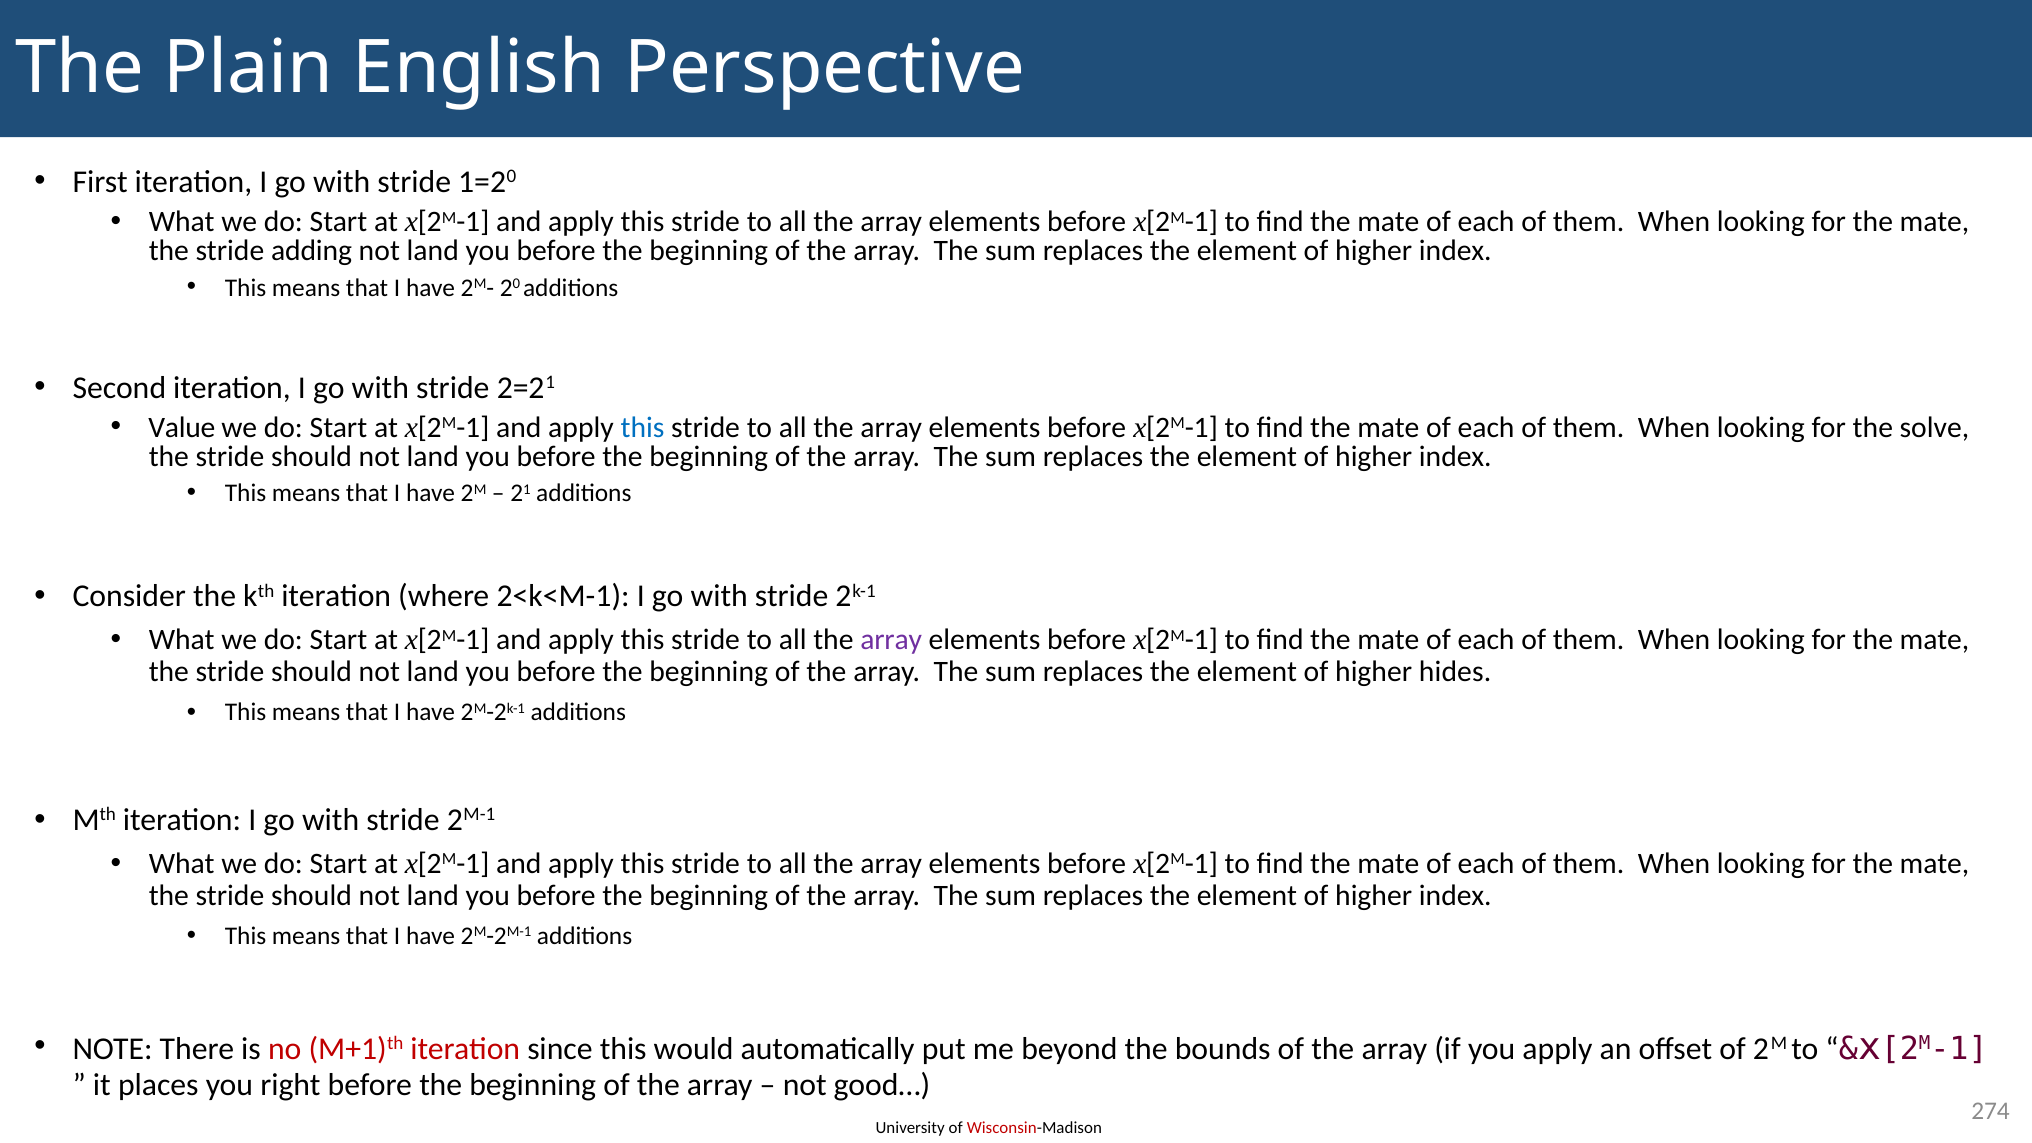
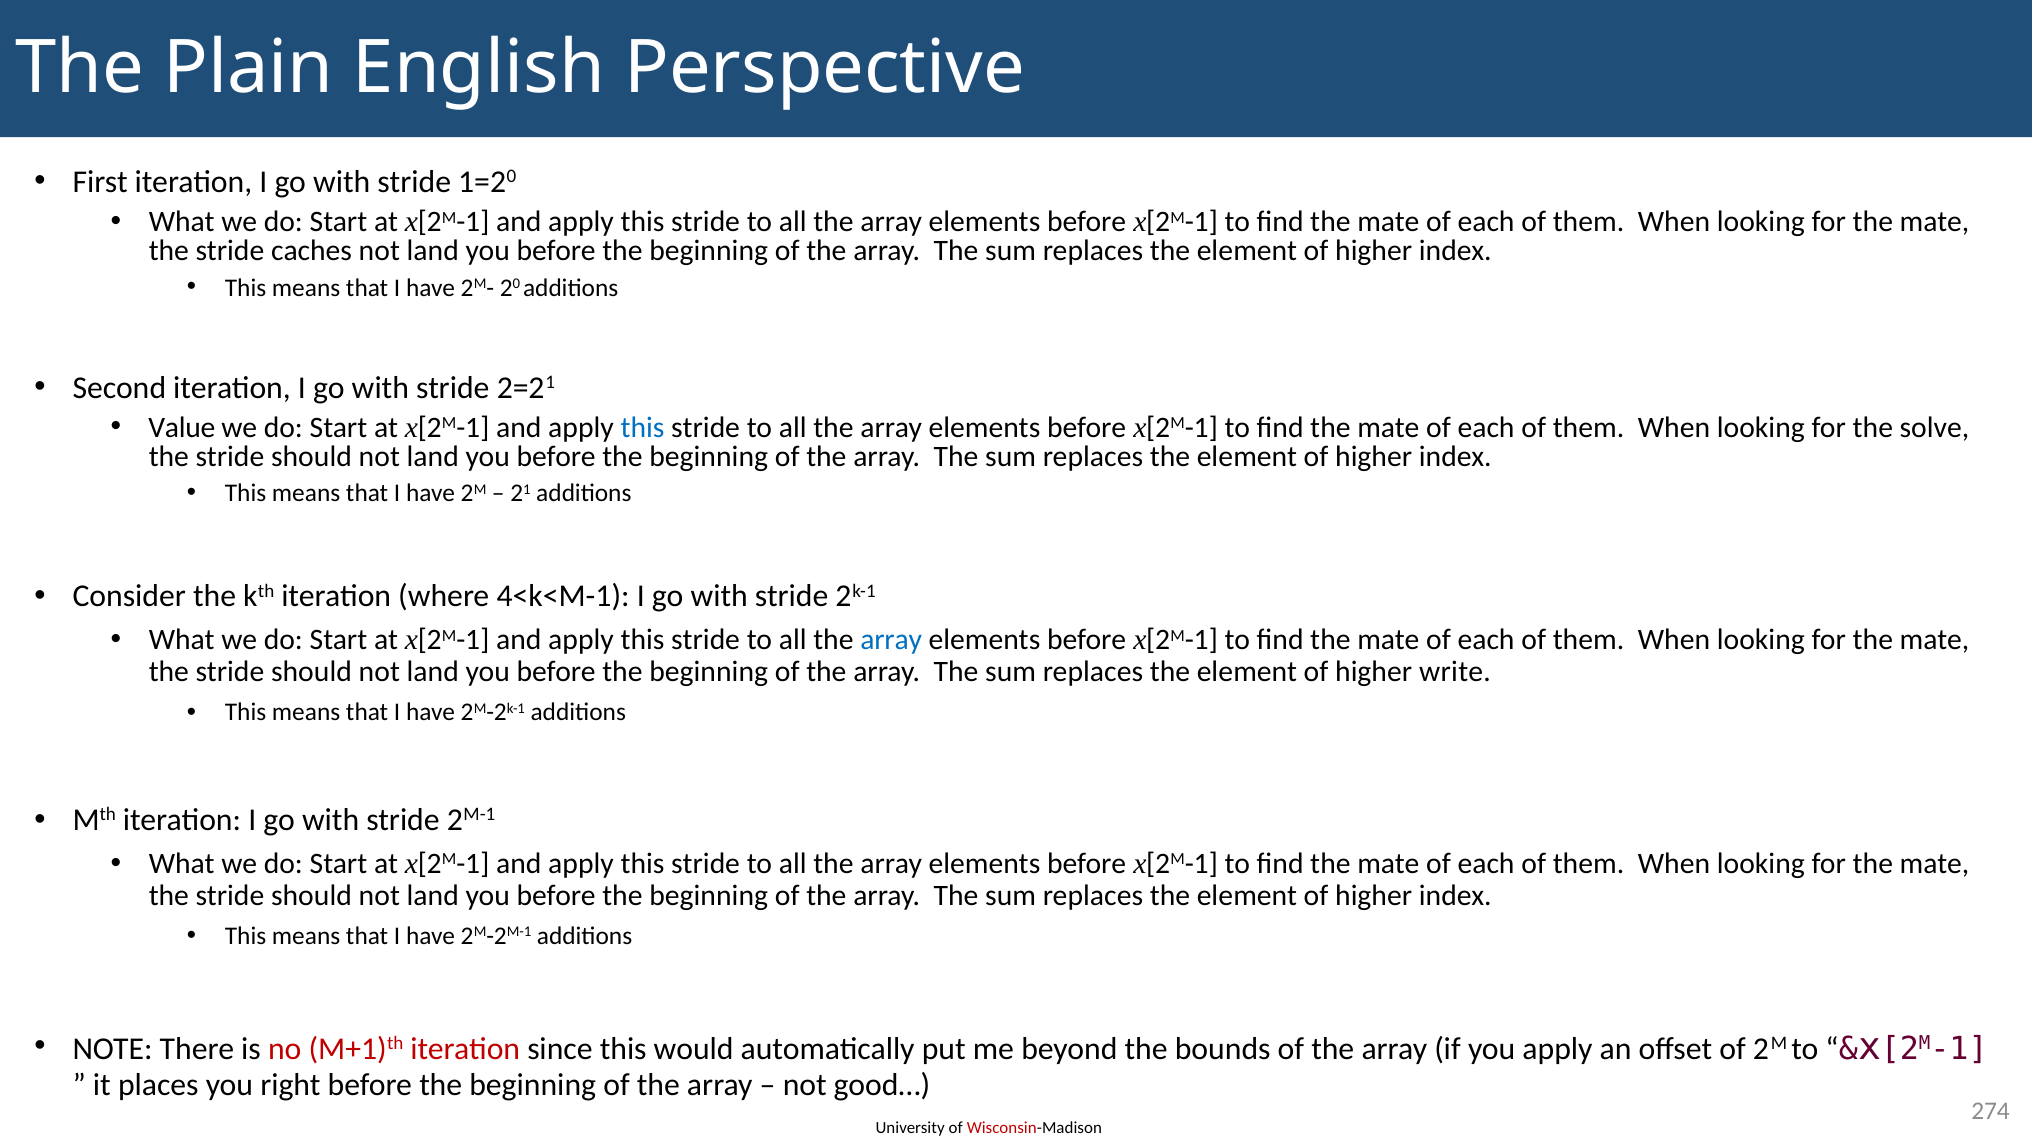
adding: adding -> caches
2<k<M-1: 2<k<M-1 -> 4<k<M-1
array at (891, 640) colour: purple -> blue
hides: hides -> write
